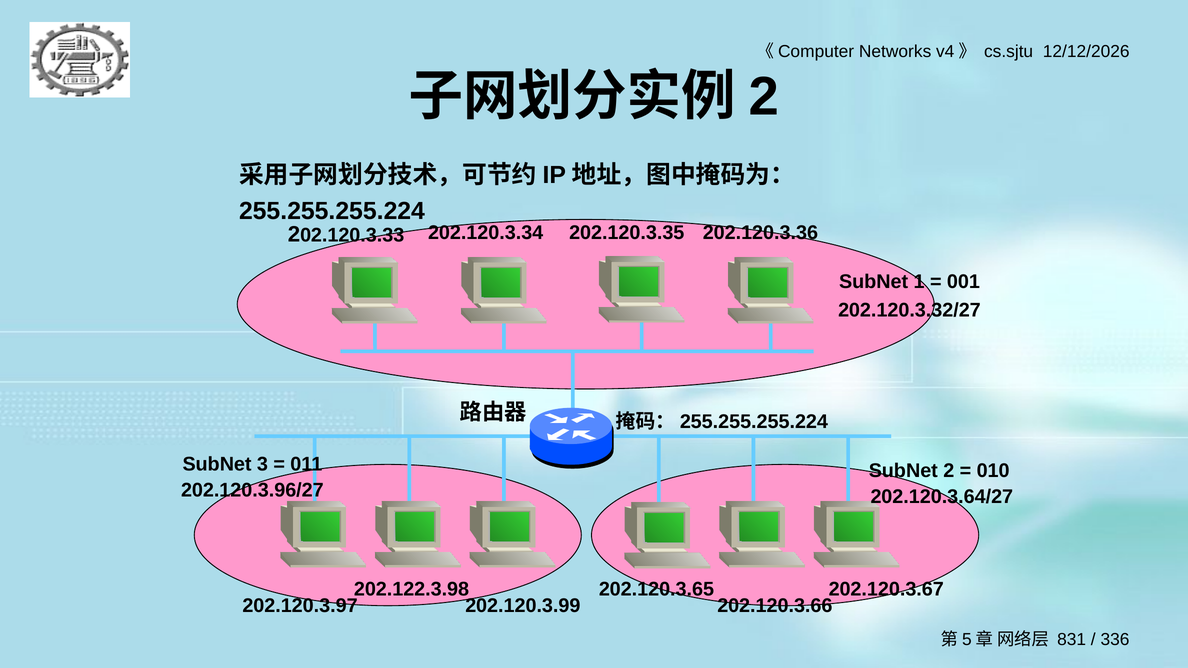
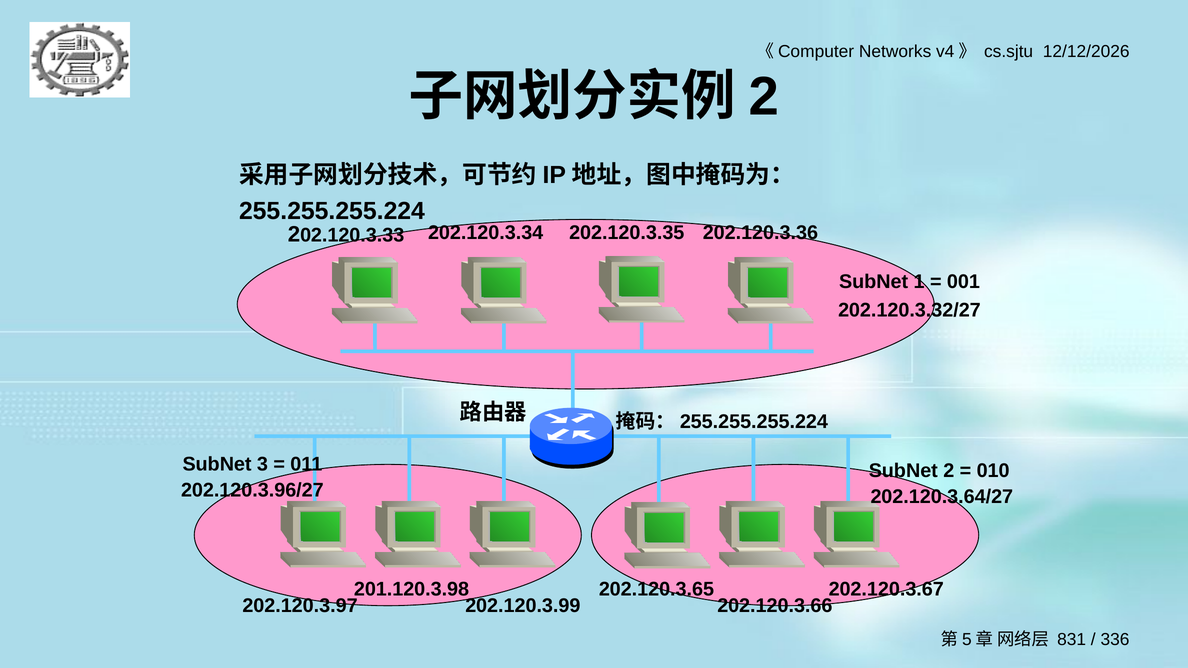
202.122.3.98: 202.122.3.98 -> 201.120.3.98
